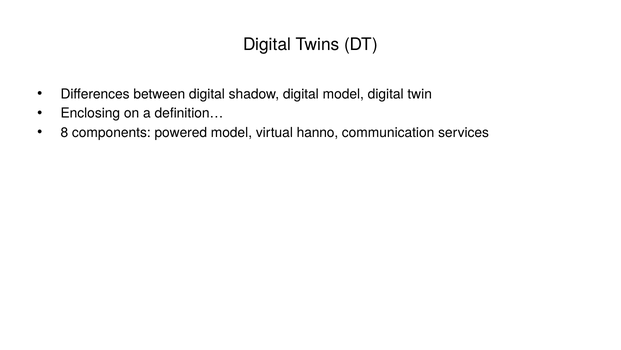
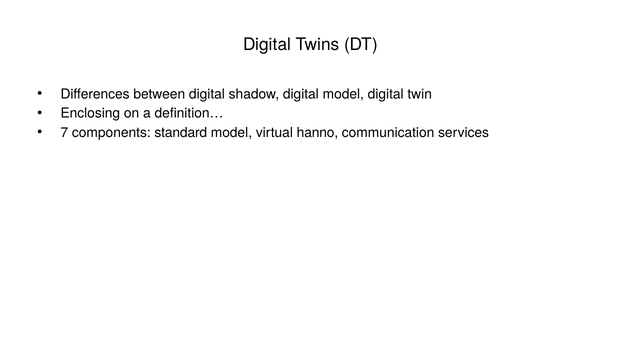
8: 8 -> 7
powered: powered -> standard
